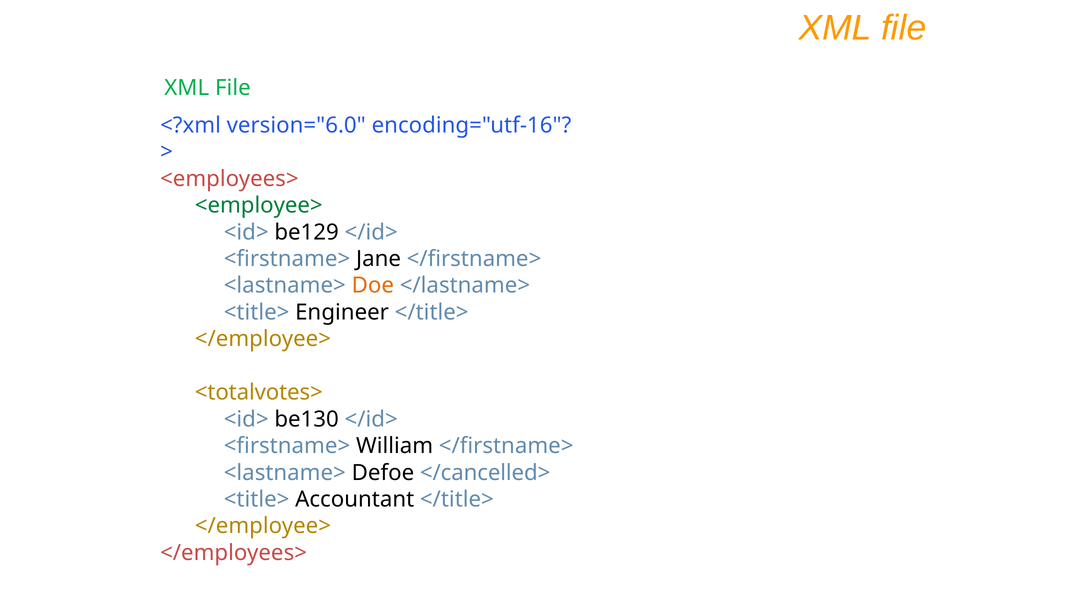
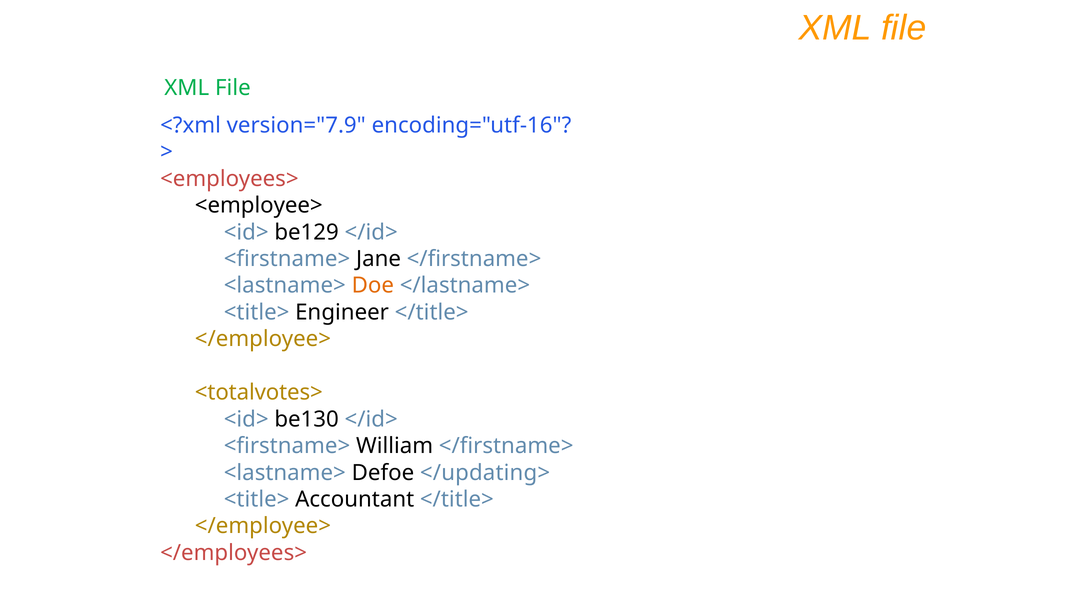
version="6.0: version="6.0 -> version="7.9
<employee> colour: green -> black
</cancelled>: </cancelled> -> </updating>
